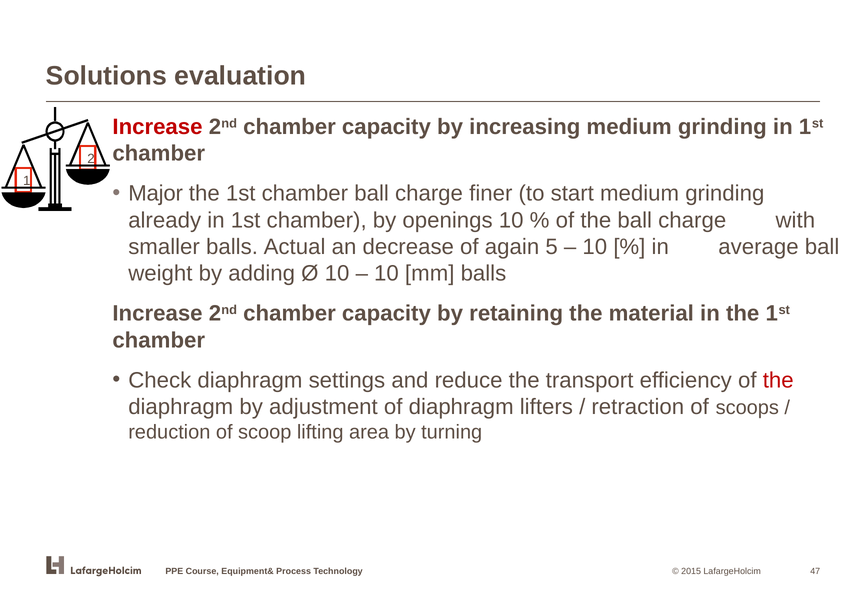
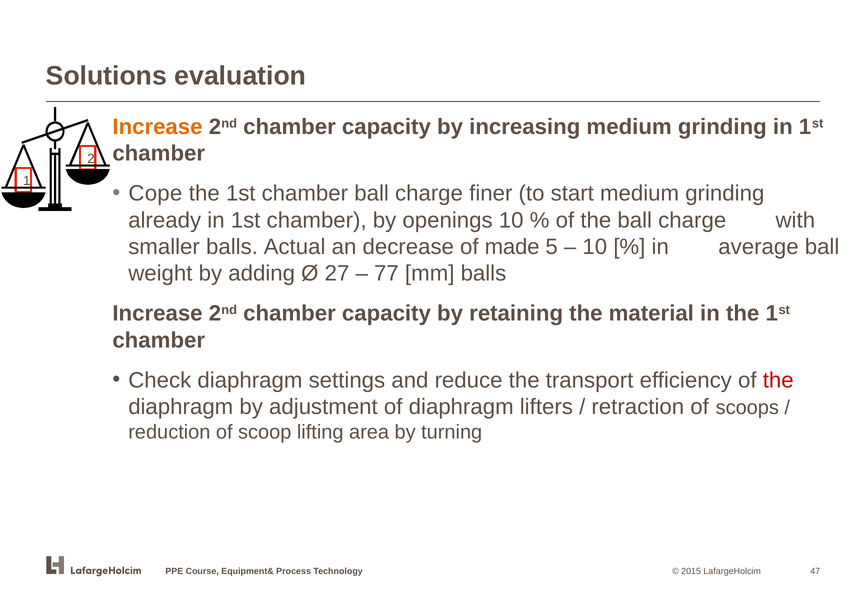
Increase at (158, 127) colour: red -> orange
Major: Major -> Cope
again: again -> made
Ø 10: 10 -> 27
10 at (386, 273): 10 -> 77
